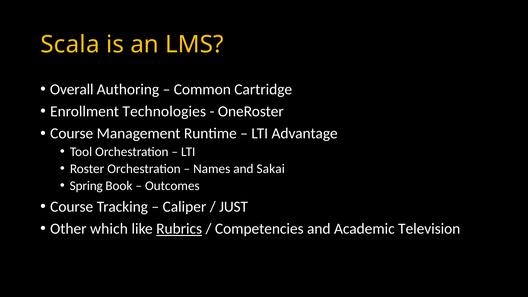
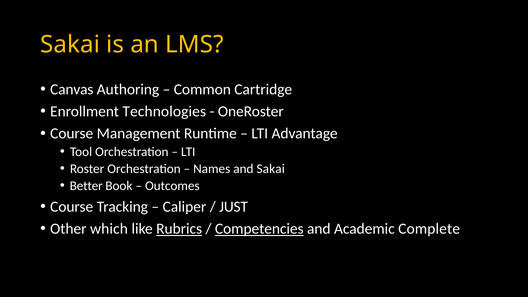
Scala at (70, 44): Scala -> Sakai
Overall: Overall -> Canvas
Spring: Spring -> Better
Competencies underline: none -> present
Television: Television -> Complete
